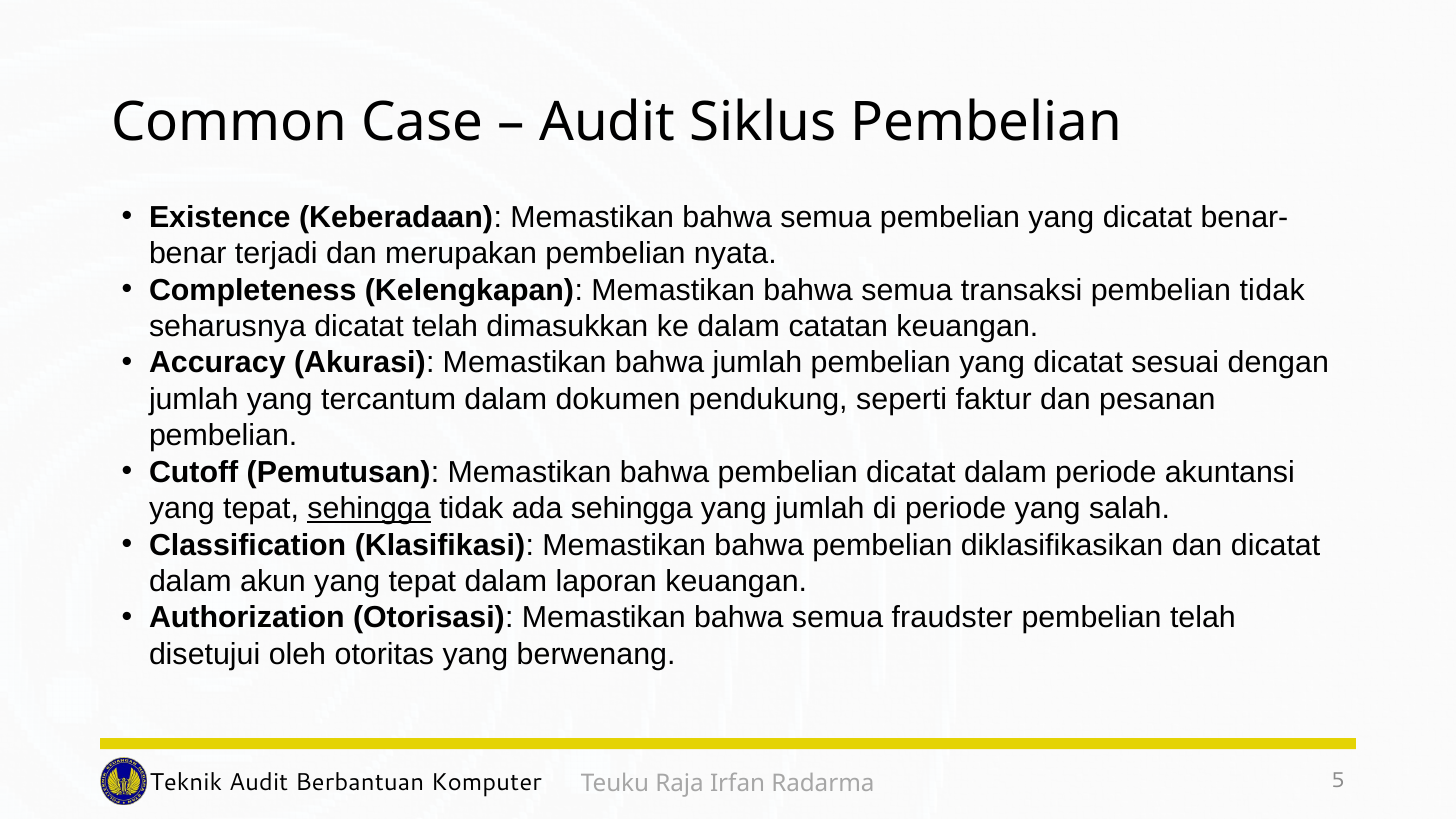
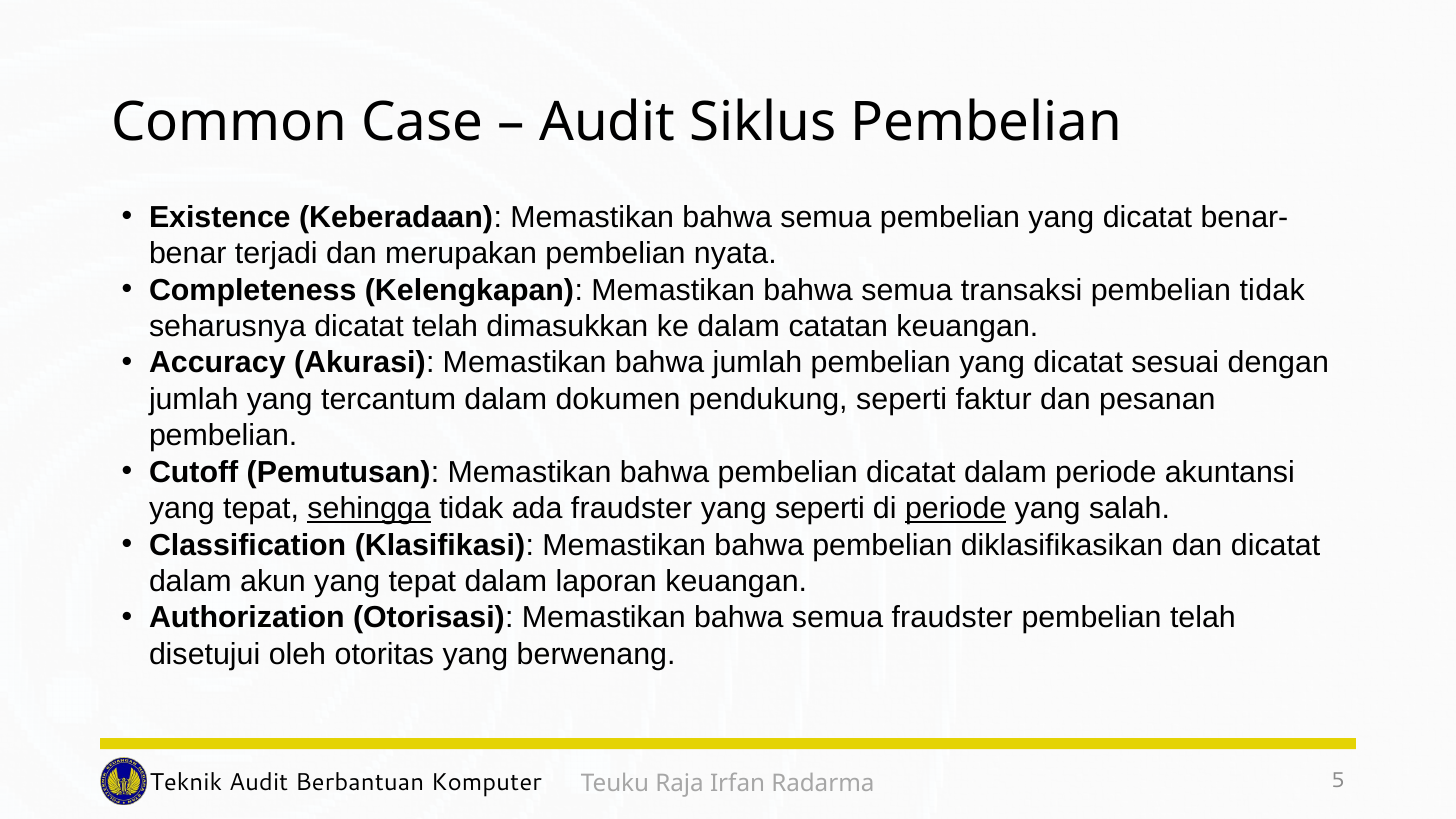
ada sehingga: sehingga -> fraudster
yang jumlah: jumlah -> seperti
periode at (956, 509) underline: none -> present
